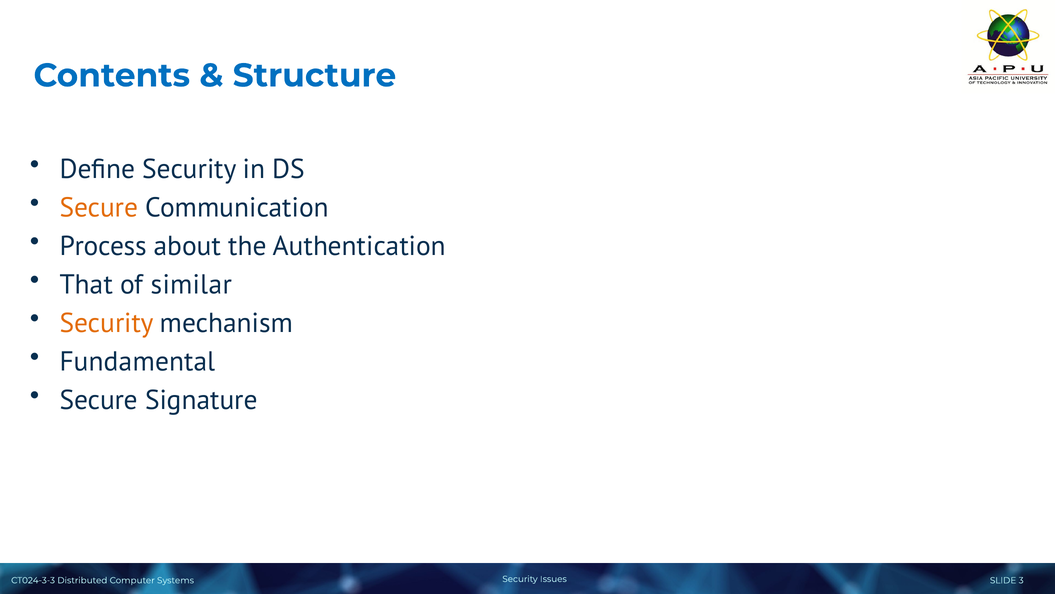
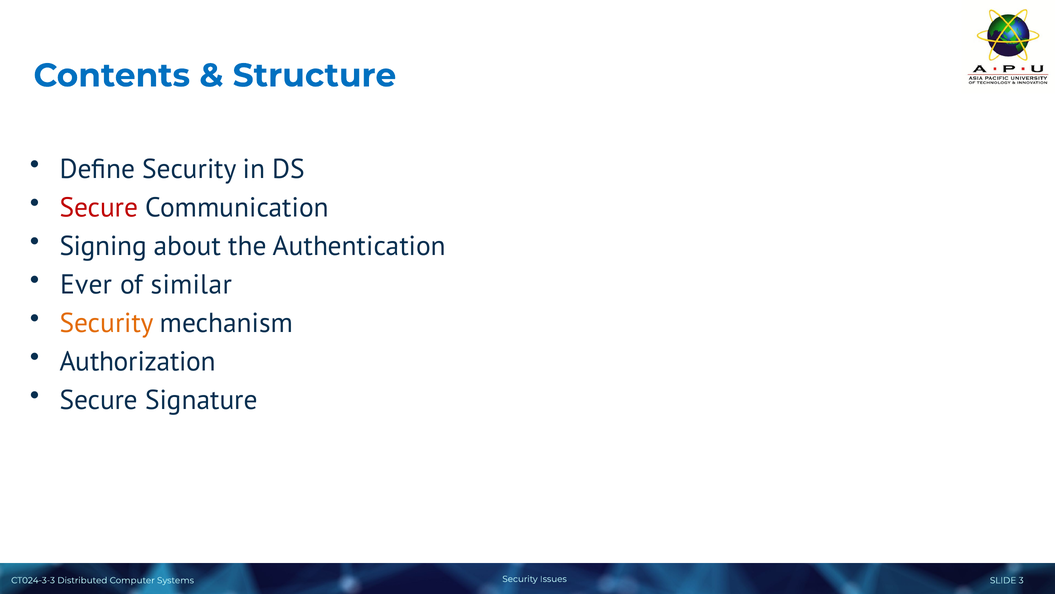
Secure at (99, 208) colour: orange -> red
Process: Process -> Signing
That: That -> Ever
Fundamental: Fundamental -> Authorization
